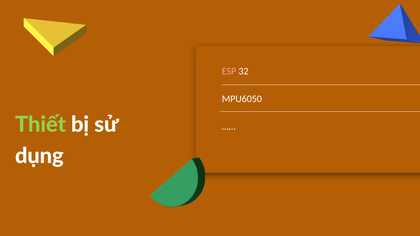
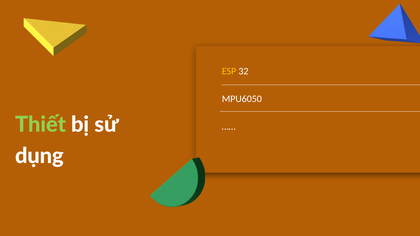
ESP colour: pink -> yellow
